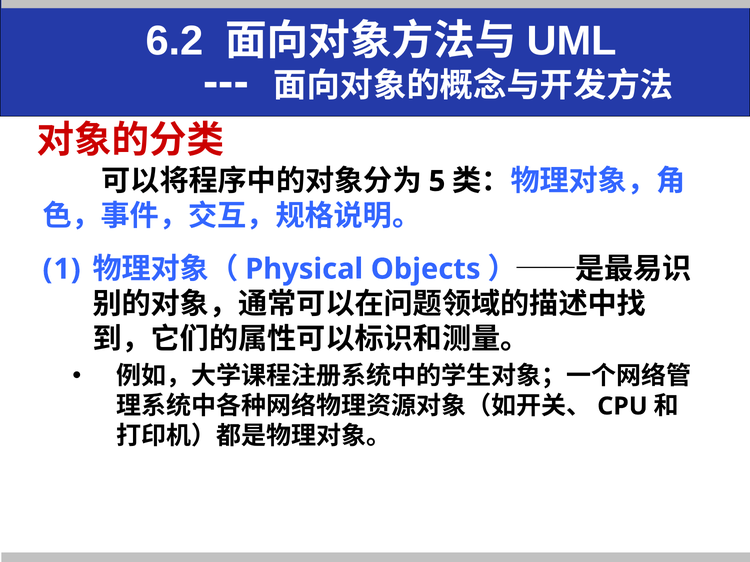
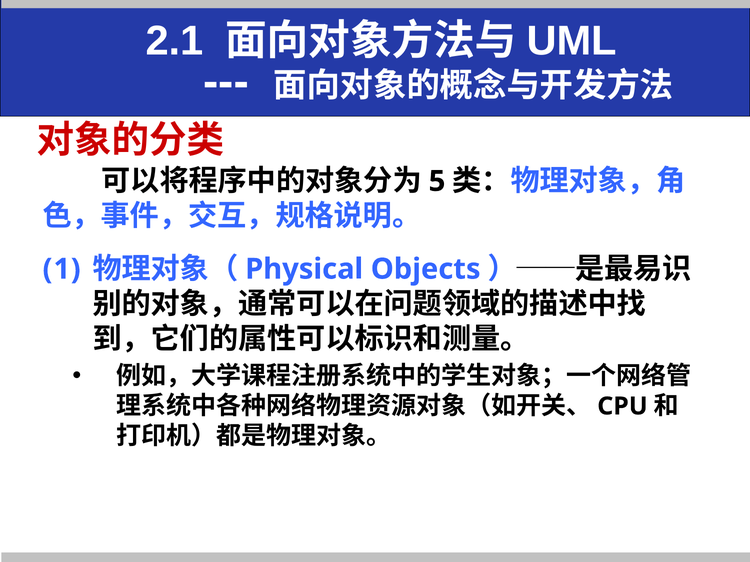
6.2: 6.2 -> 2.1
